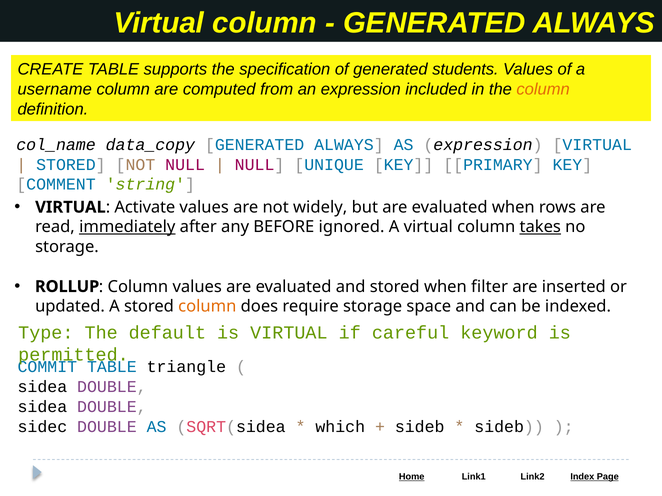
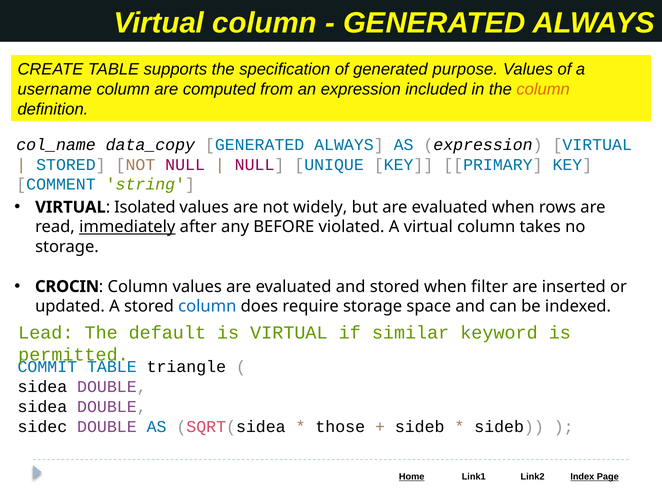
students: students -> purpose
Activate: Activate -> Isolated
ignored: ignored -> violated
takes underline: present -> none
ROLLUP: ROLLUP -> CROCIN
column at (207, 307) colour: orange -> blue
Type: Type -> Lead
careful: careful -> similar
which: which -> those
